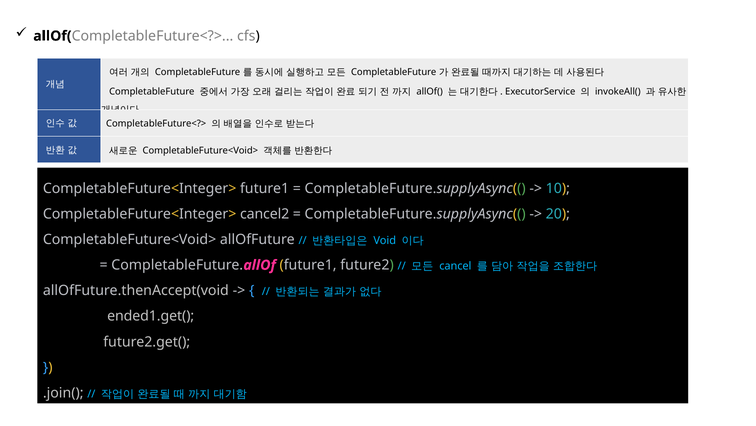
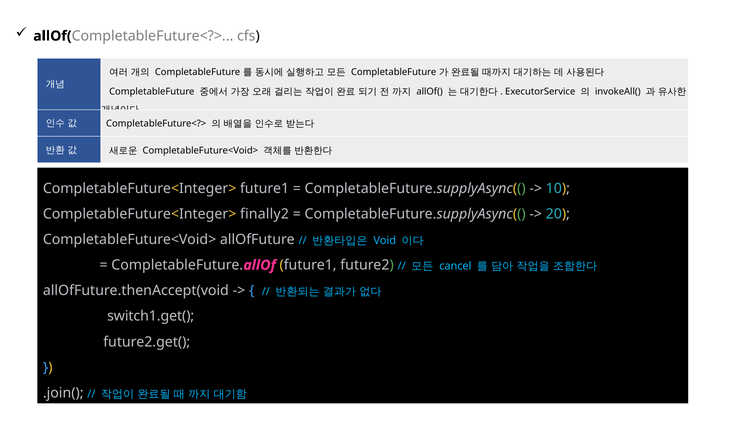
cancel2: cancel2 -> finally2
ended1.get(: ended1.get( -> switch1.get(
